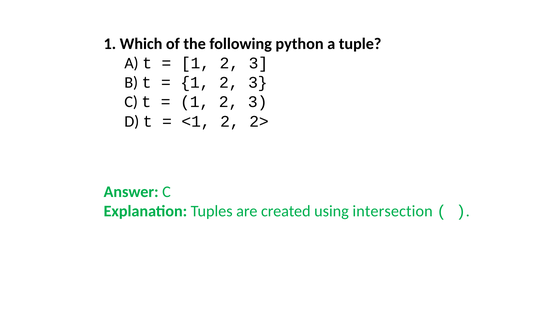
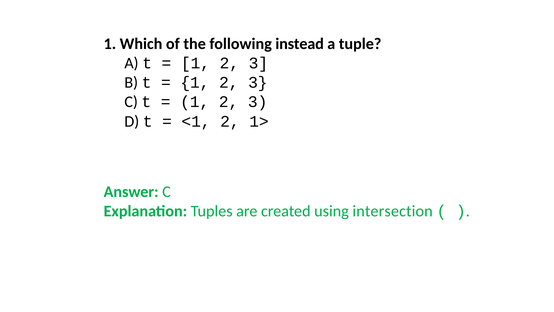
python: python -> instead
2>: 2> -> 1>
